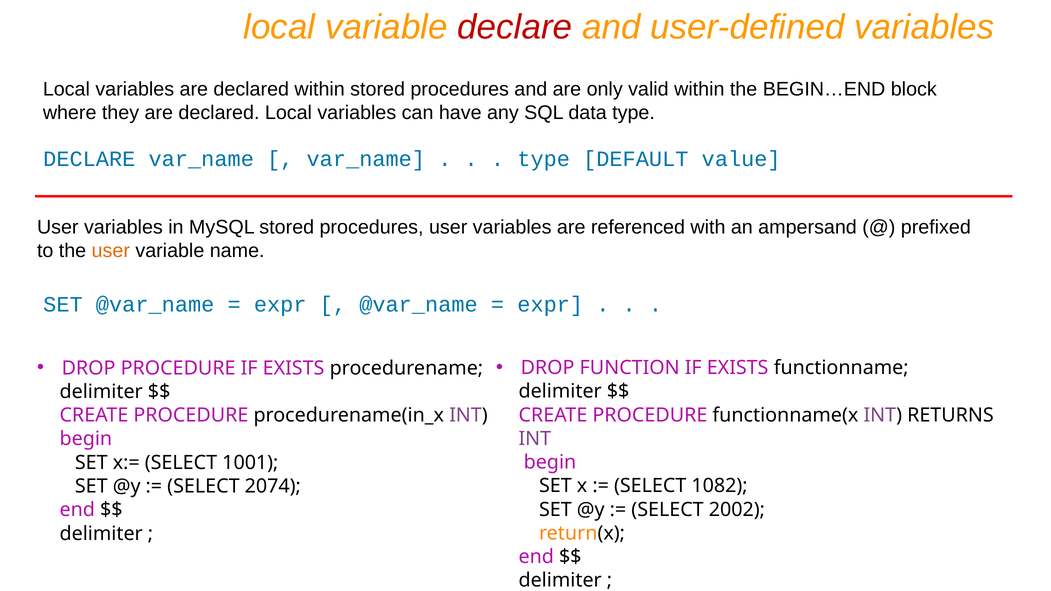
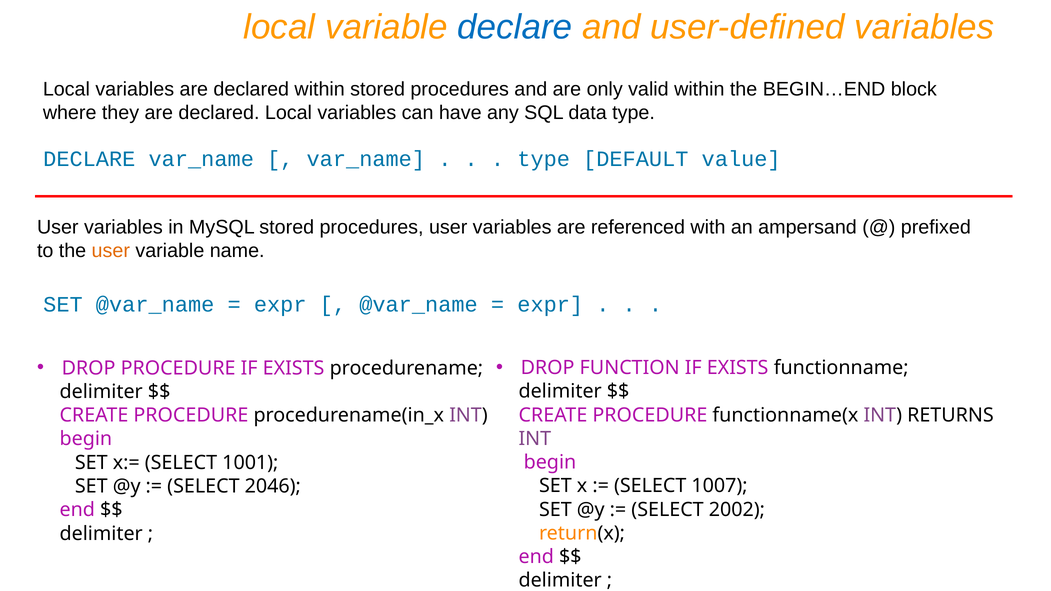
declare at (515, 27) colour: red -> blue
1082: 1082 -> 1007
2074: 2074 -> 2046
